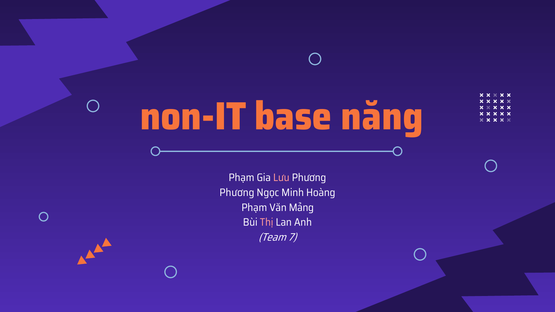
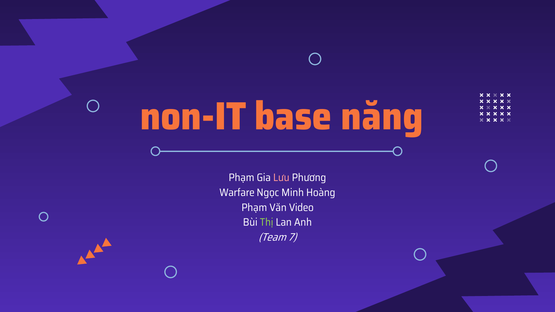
Phương at (237, 193): Phương -> Warfare
Mảng: Mảng -> Video
Thị colour: pink -> light green
